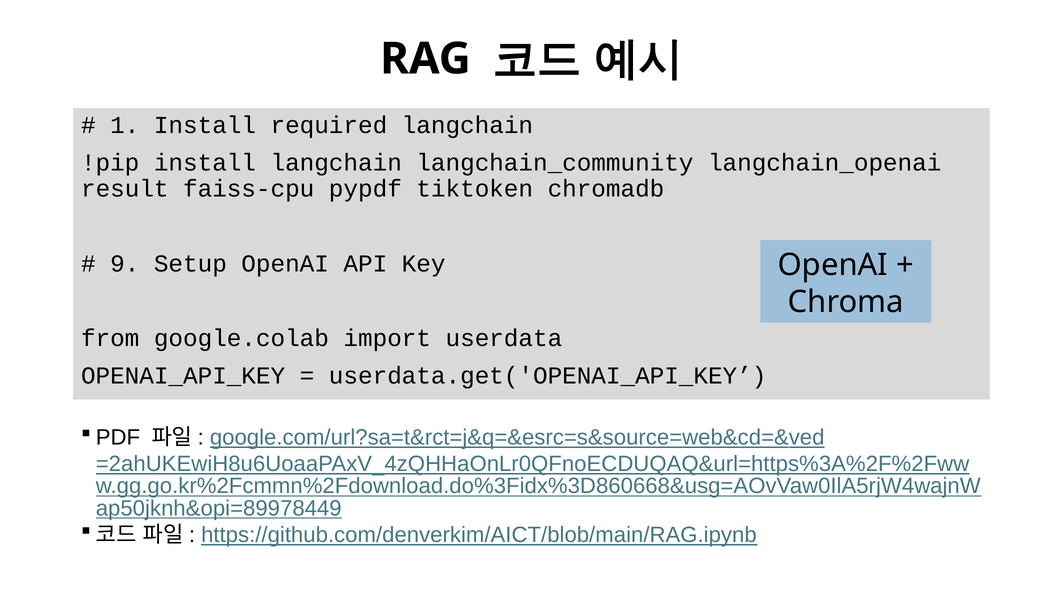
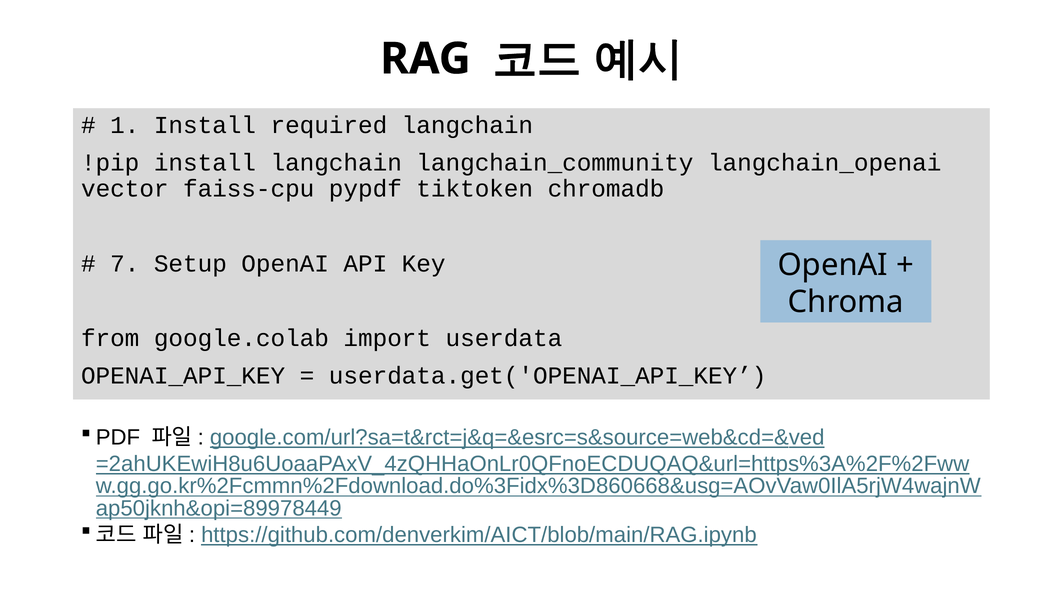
result: result -> vector
9: 9 -> 7
